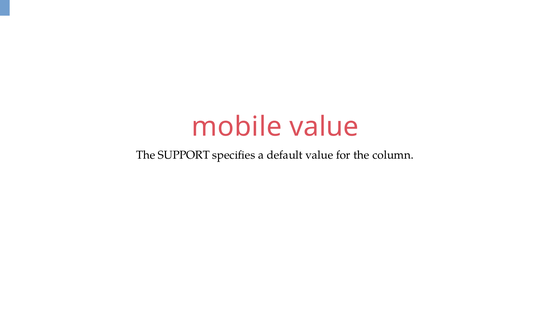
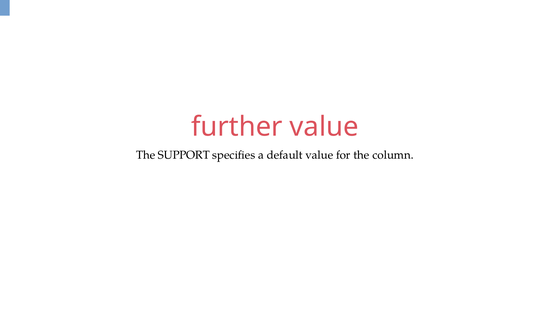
mobile: mobile -> further
